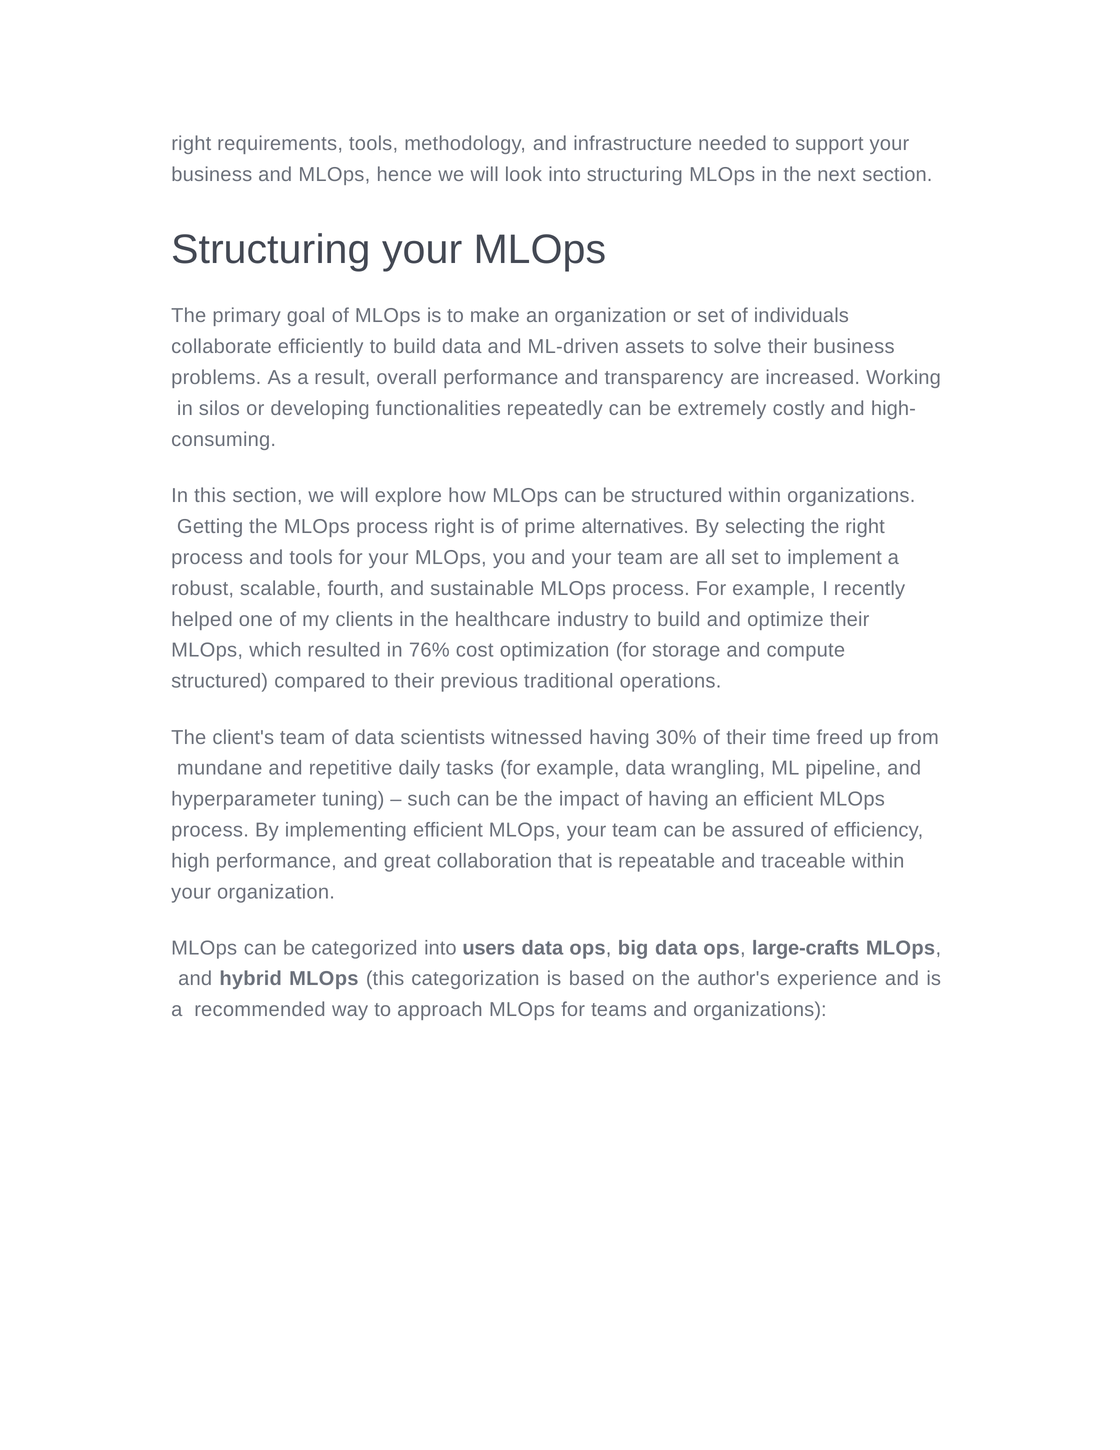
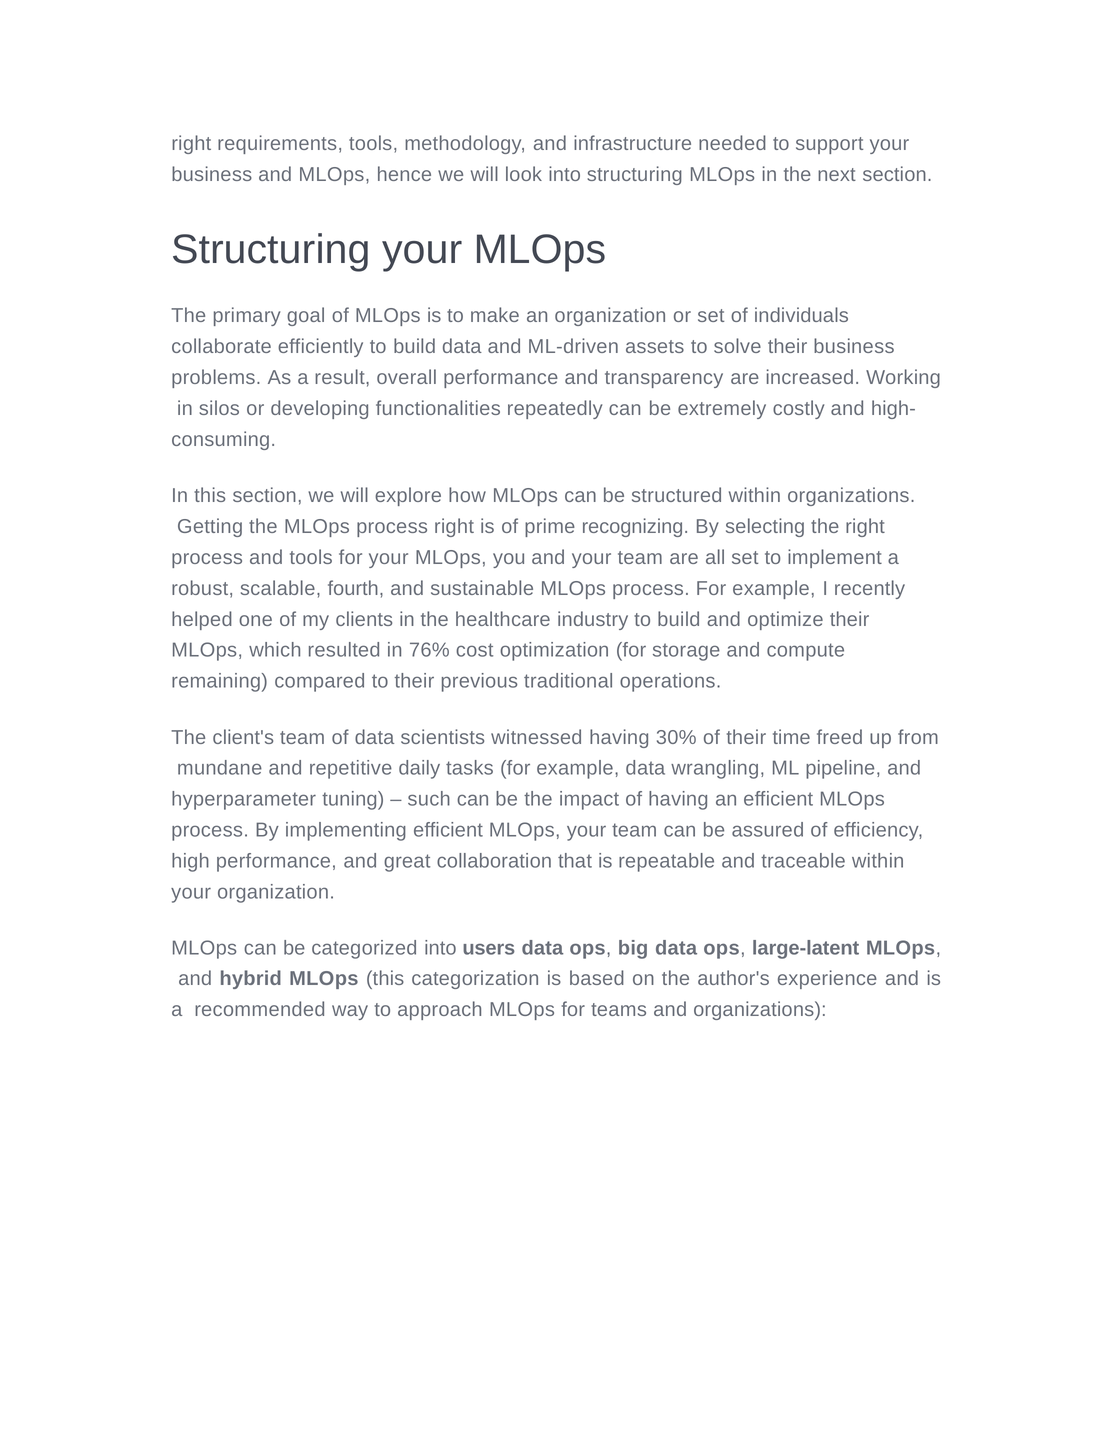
alternatives: alternatives -> recognizing
structured at (220, 681): structured -> remaining
large-crafts: large-crafts -> large-latent
